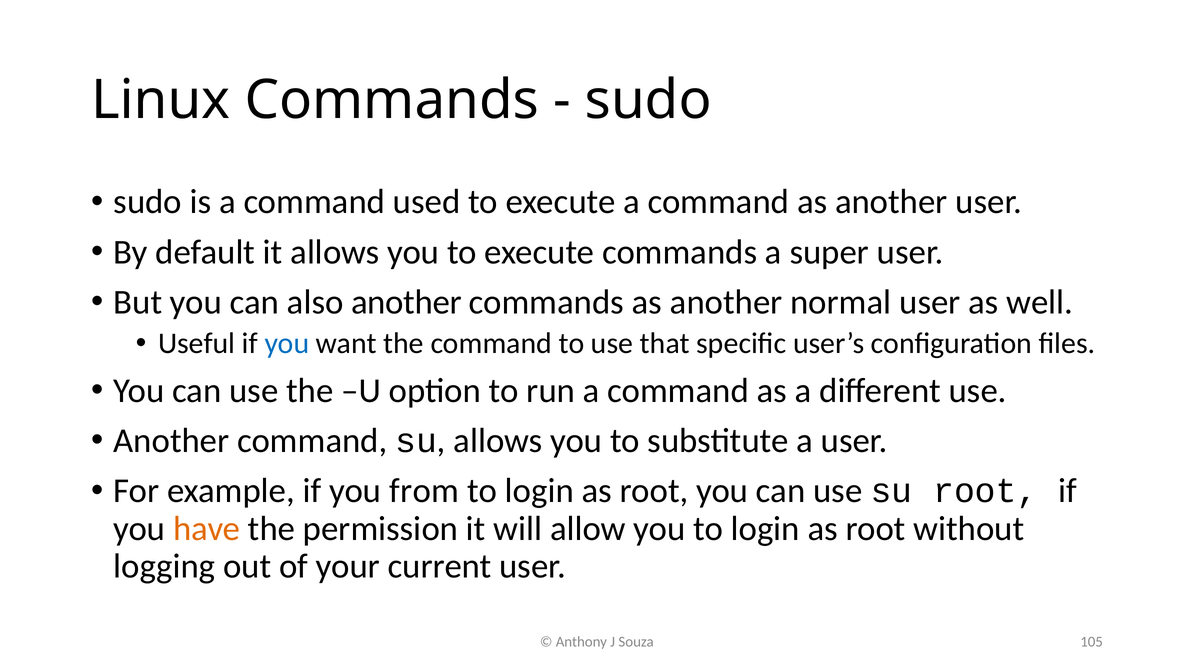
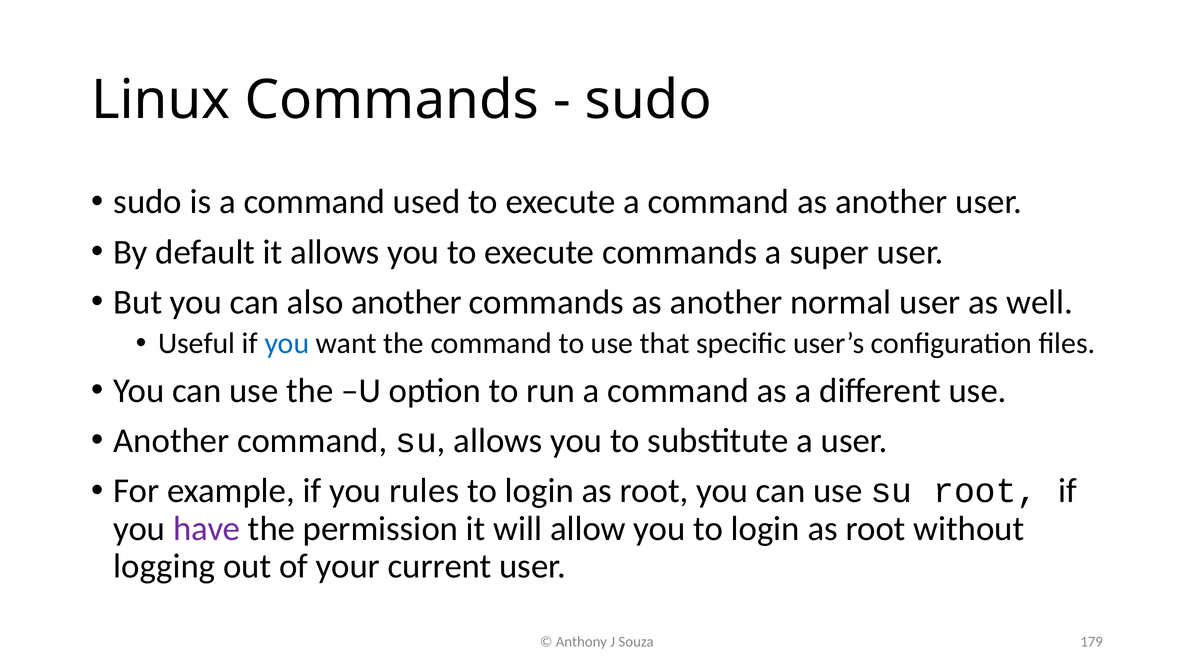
from: from -> rules
have colour: orange -> purple
105: 105 -> 179
